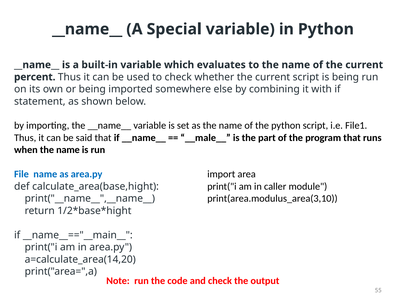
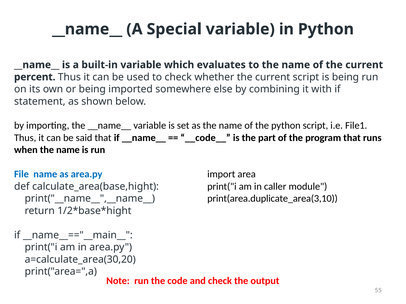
__male__: __male__ -> __code__
print(area.modulus_area(3,10: print(area.modulus_area(3,10 -> print(area.duplicate_area(3,10
a=calculate_area(14,20: a=calculate_area(14,20 -> a=calculate_area(30,20
